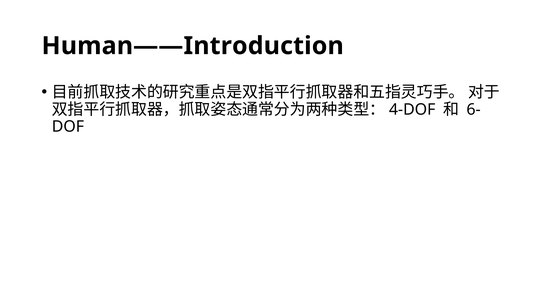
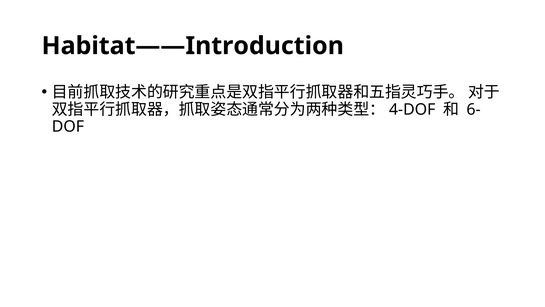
Human——Introduction: Human——Introduction -> Habitat——Introduction
